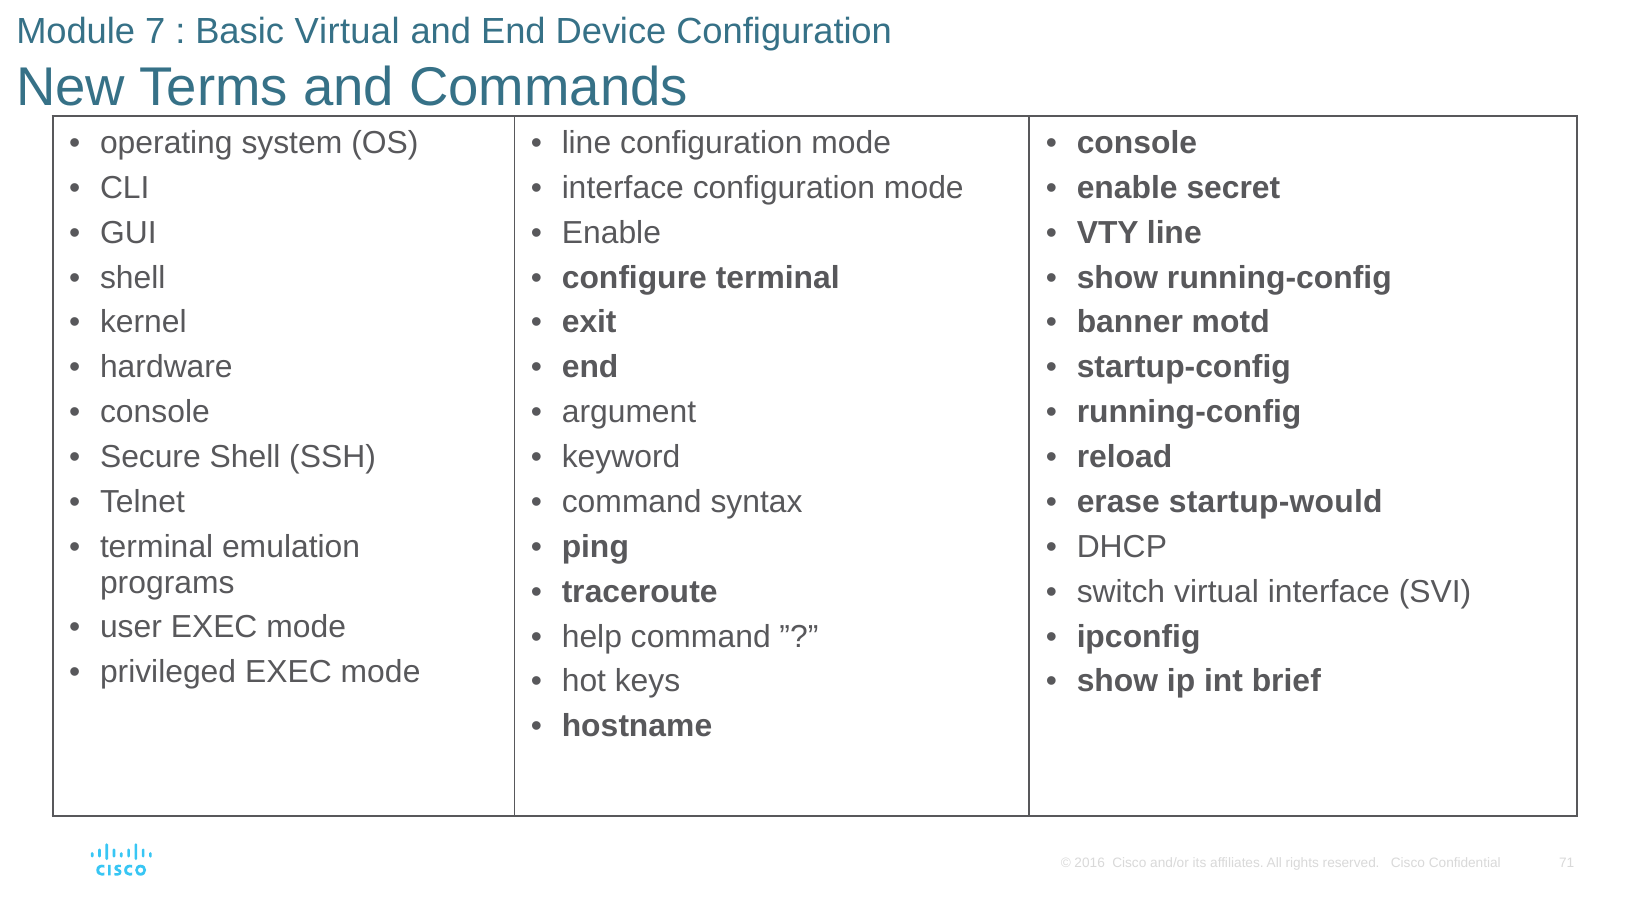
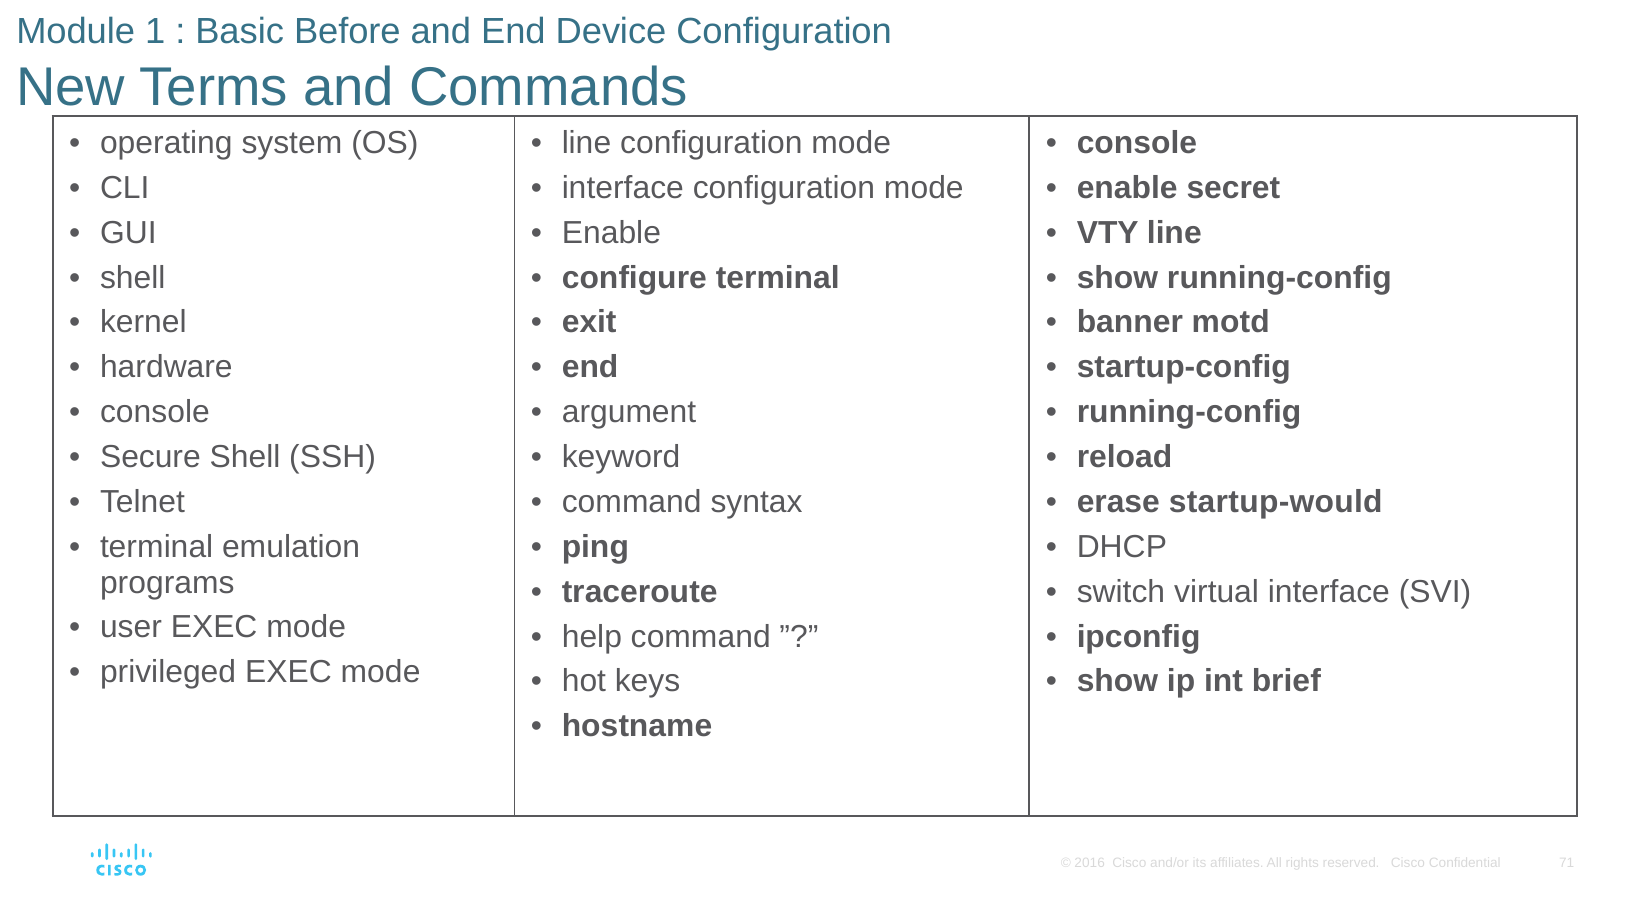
7: 7 -> 1
Basic Virtual: Virtual -> Before
